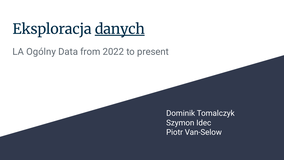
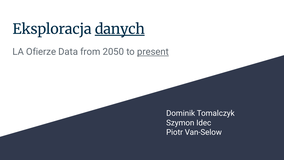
Ogólny: Ogólny -> Ofierze
2022: 2022 -> 2050
present underline: none -> present
